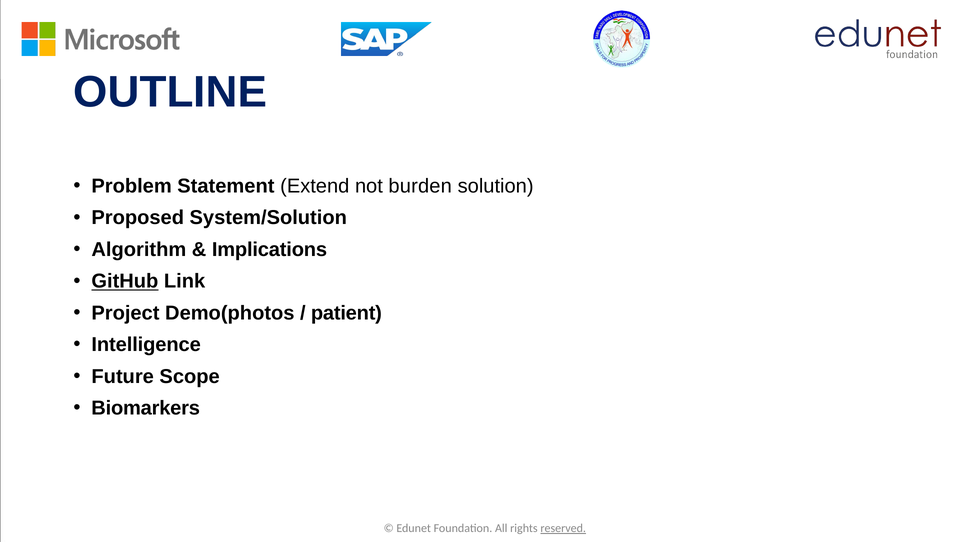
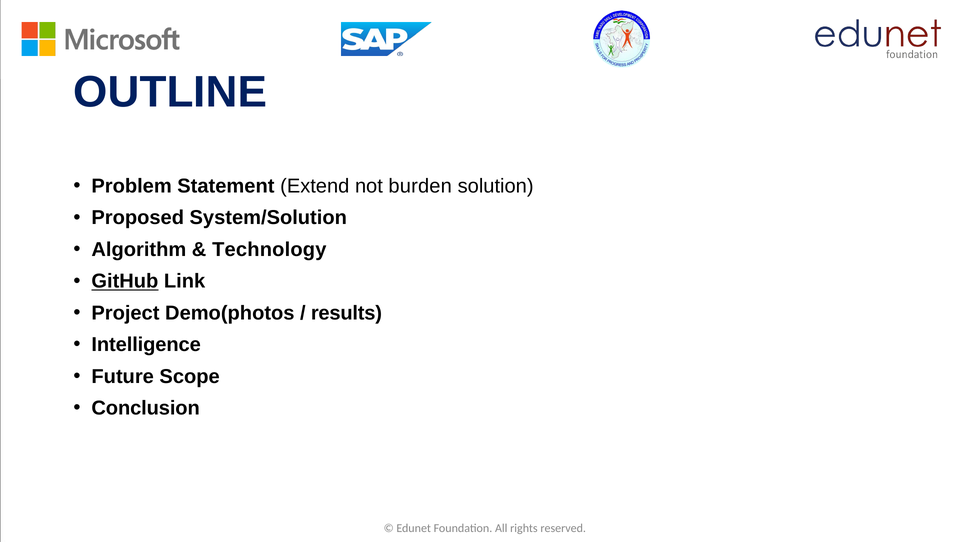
Implications: Implications -> Technology
patient: patient -> results
Biomarkers: Biomarkers -> Conclusion
reserved underline: present -> none
